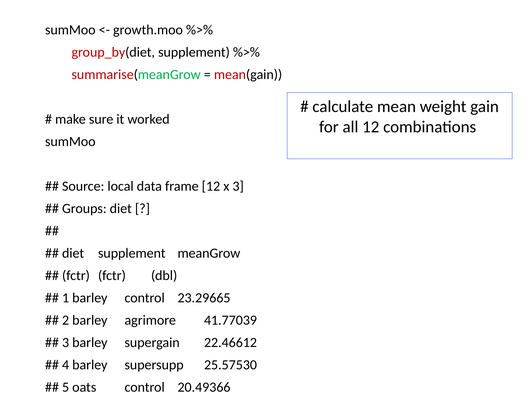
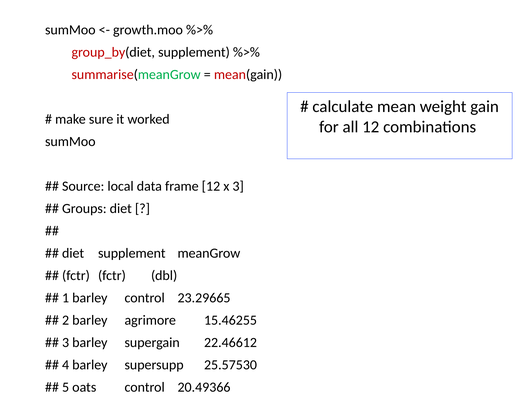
41.77039: 41.77039 -> 15.46255
